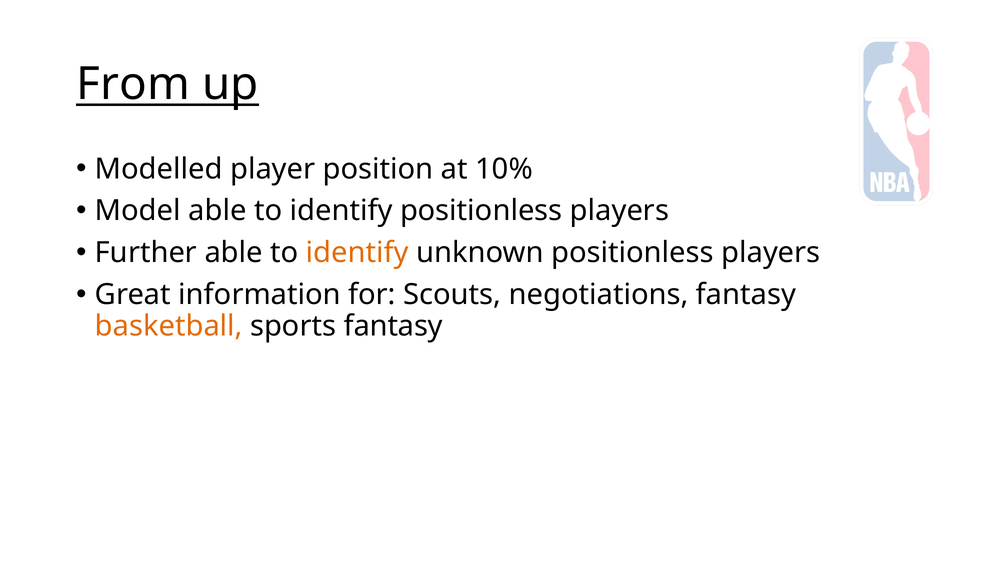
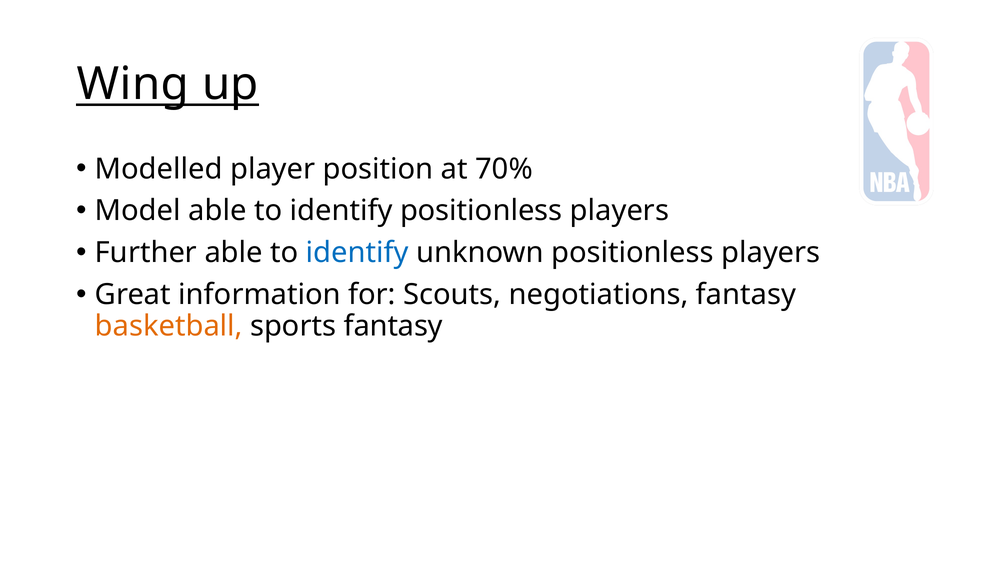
From: From -> Wing
10%: 10% -> 70%
identify at (357, 253) colour: orange -> blue
